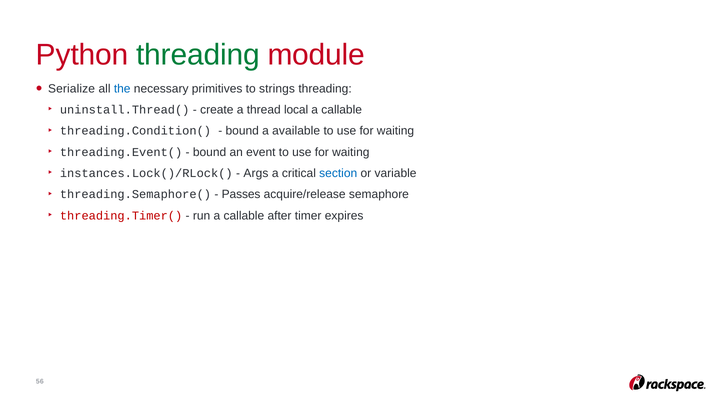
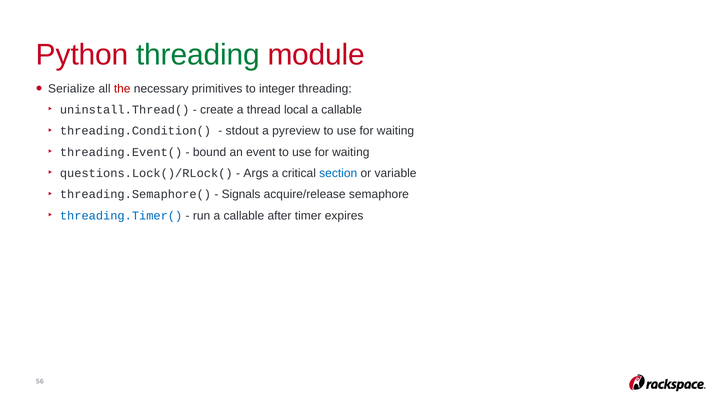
the colour: blue -> red
strings: strings -> integer
bound at (242, 131): bound -> stdout
available: available -> pyreview
instances.Lock()/RLock(: instances.Lock()/RLock( -> questions.Lock()/RLock(
Passes: Passes -> Signals
threading.Timer( colour: red -> blue
